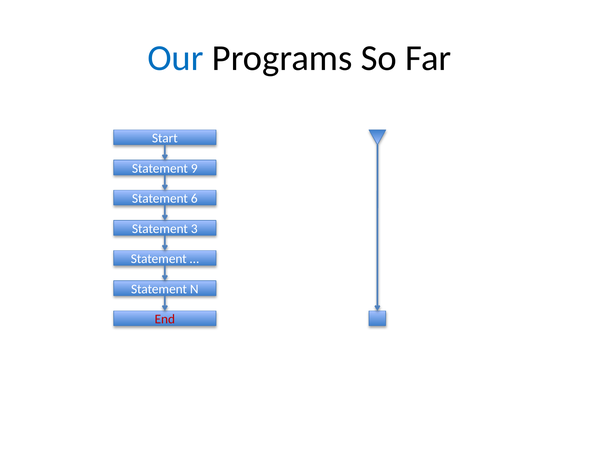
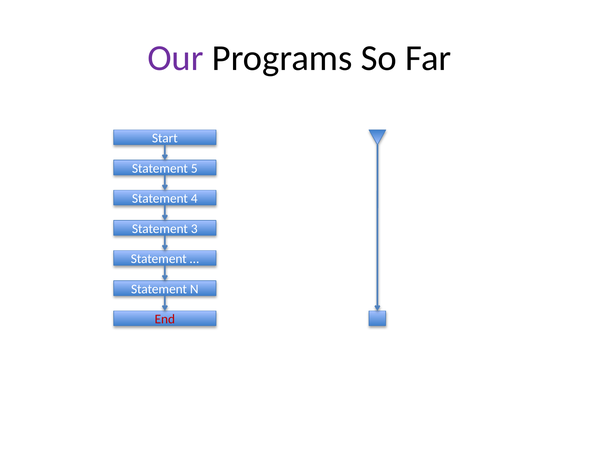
Our colour: blue -> purple
9: 9 -> 5
6: 6 -> 4
